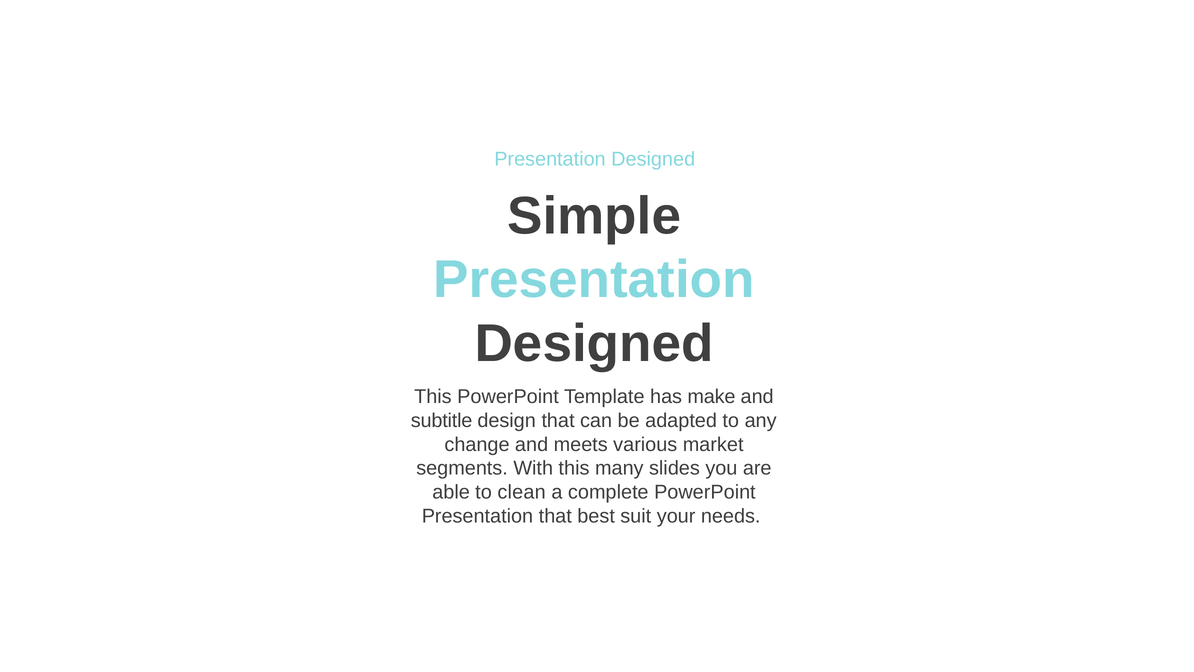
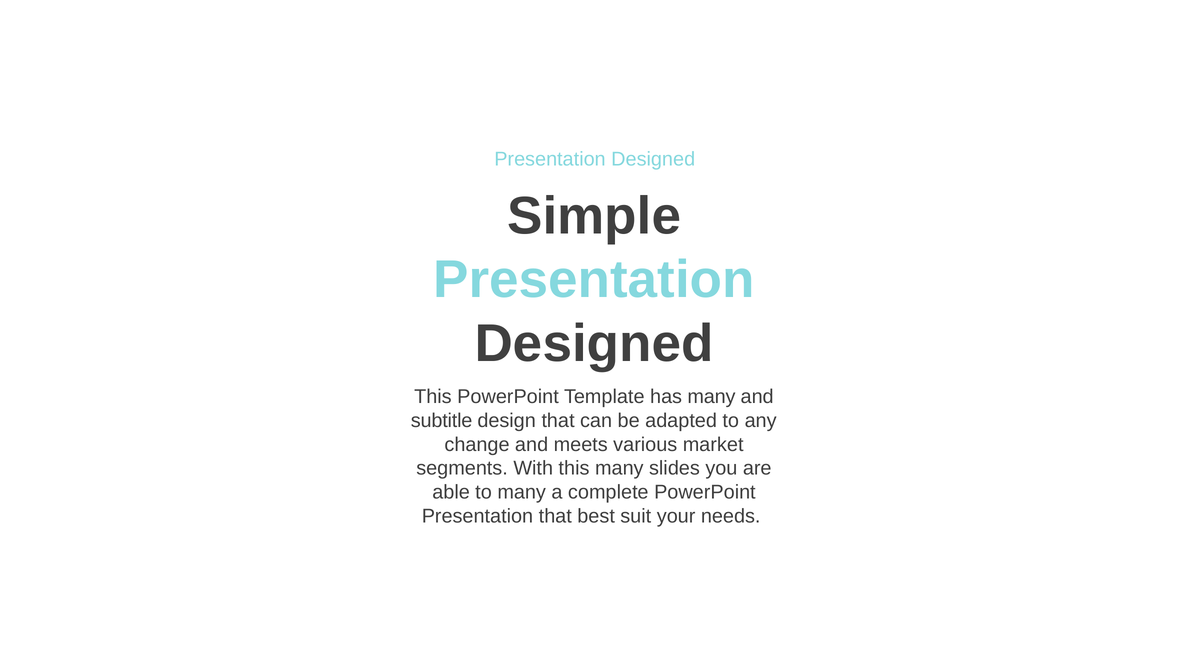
has make: make -> many
to clean: clean -> many
